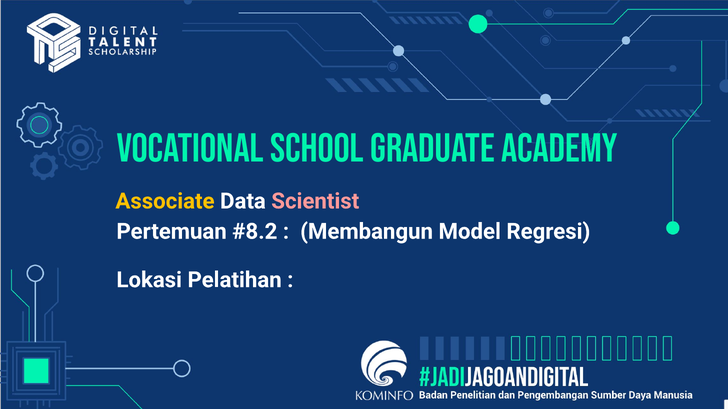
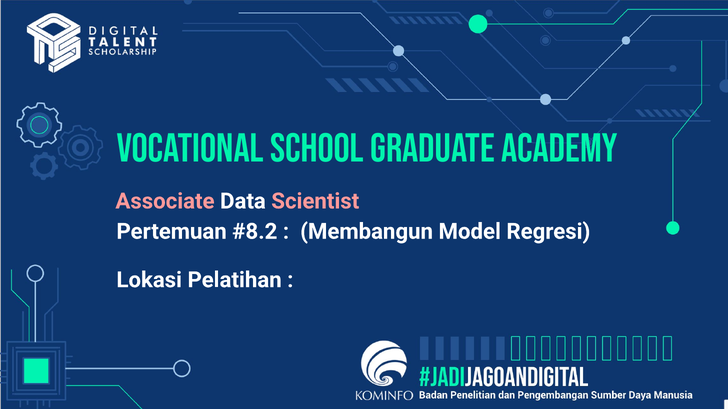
Associate colour: yellow -> pink
